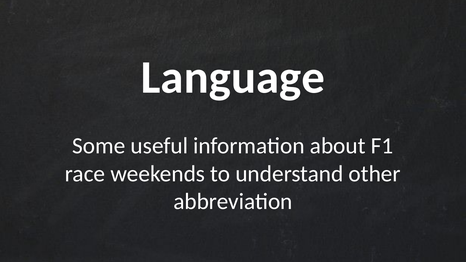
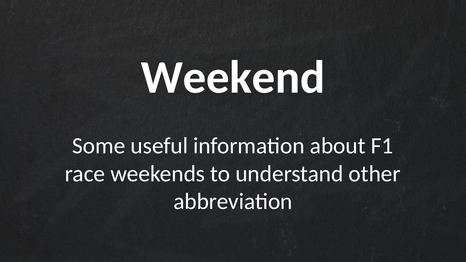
Language: Language -> Weekend
